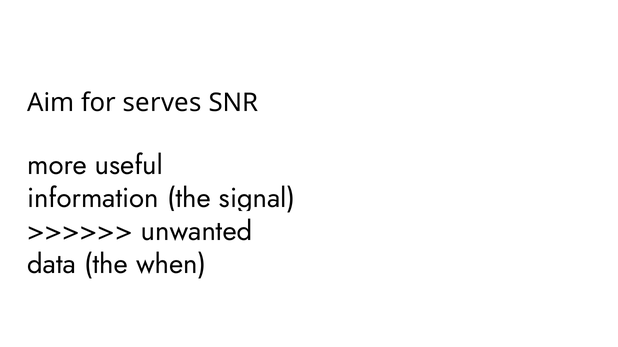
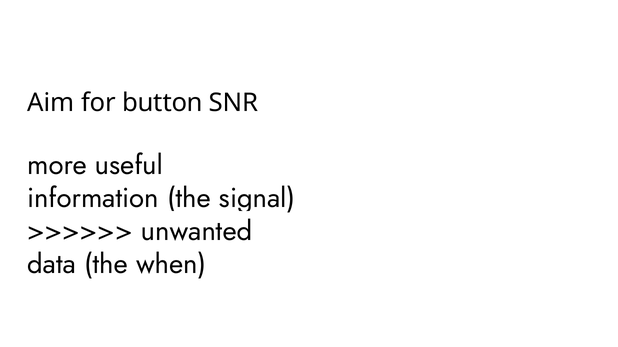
serves: serves -> button
